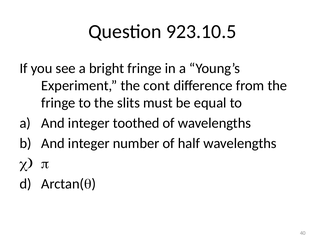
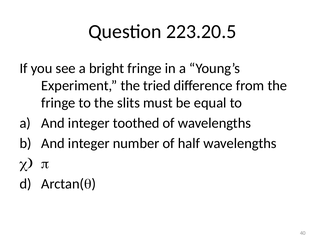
923.10.5: 923.10.5 -> 223.20.5
cont: cont -> tried
